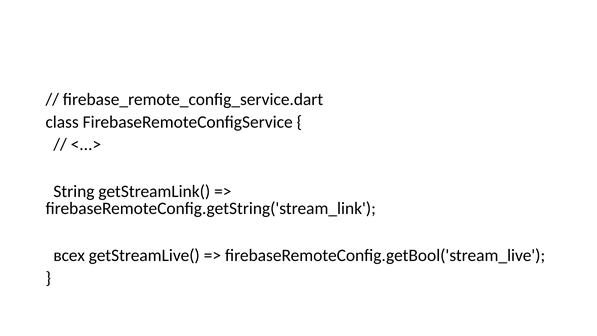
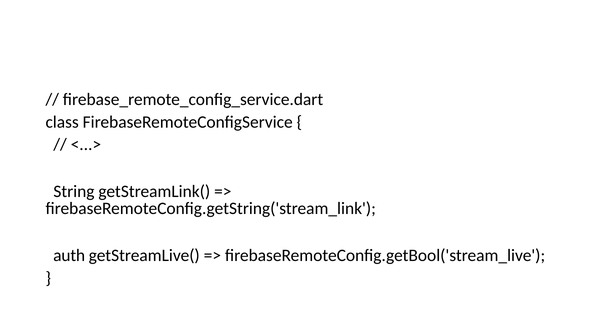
всех: всех -> auth
